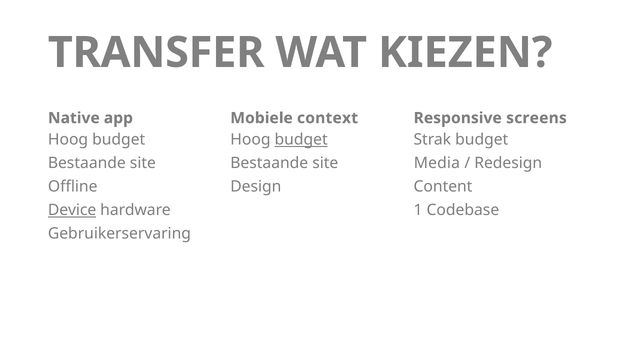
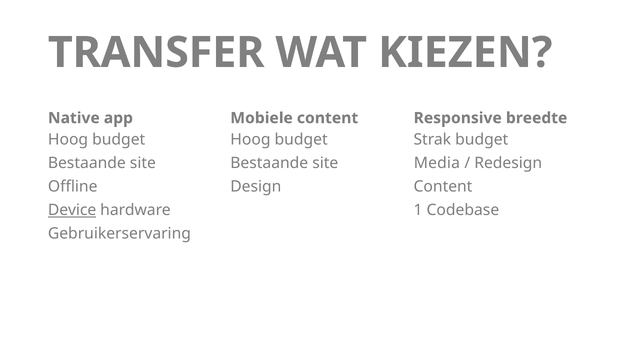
Mobiele context: context -> content
screens: screens -> breedte
budget at (301, 140) underline: present -> none
